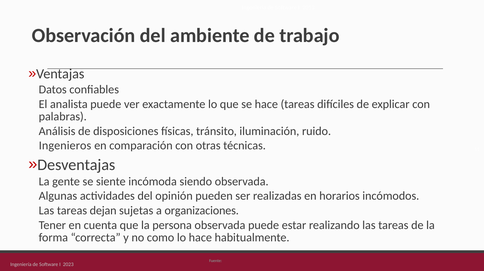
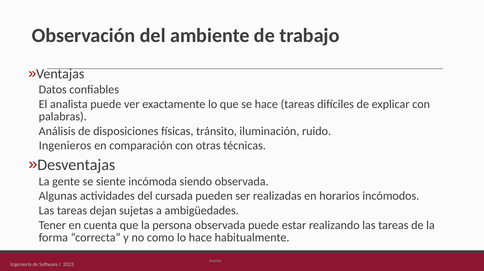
opinión: opinión -> cursada
organizaciones: organizaciones -> ambigüedades
